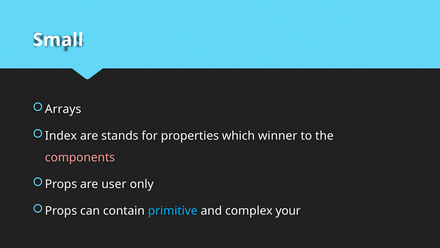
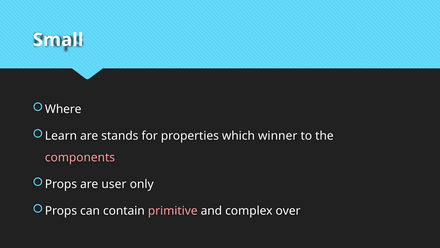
Arrays: Arrays -> Where
Index: Index -> Learn
primitive colour: light blue -> pink
your: your -> over
